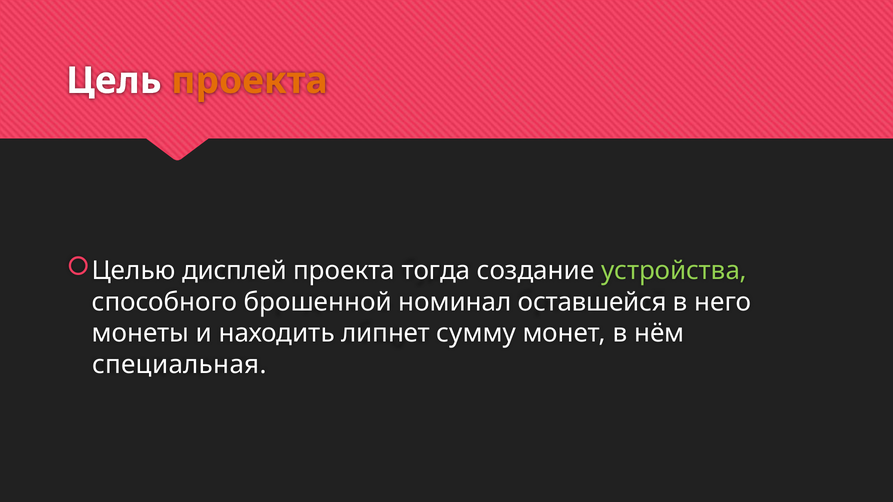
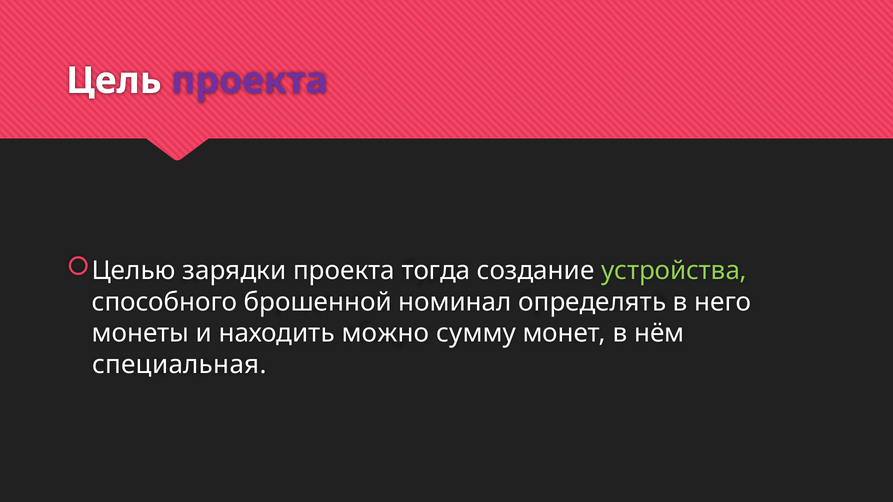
проекта at (249, 81) colour: orange -> purple
дисплей: дисплей -> зарядки
оставшейся: оставшейся -> определять
липнет: липнет -> можно
